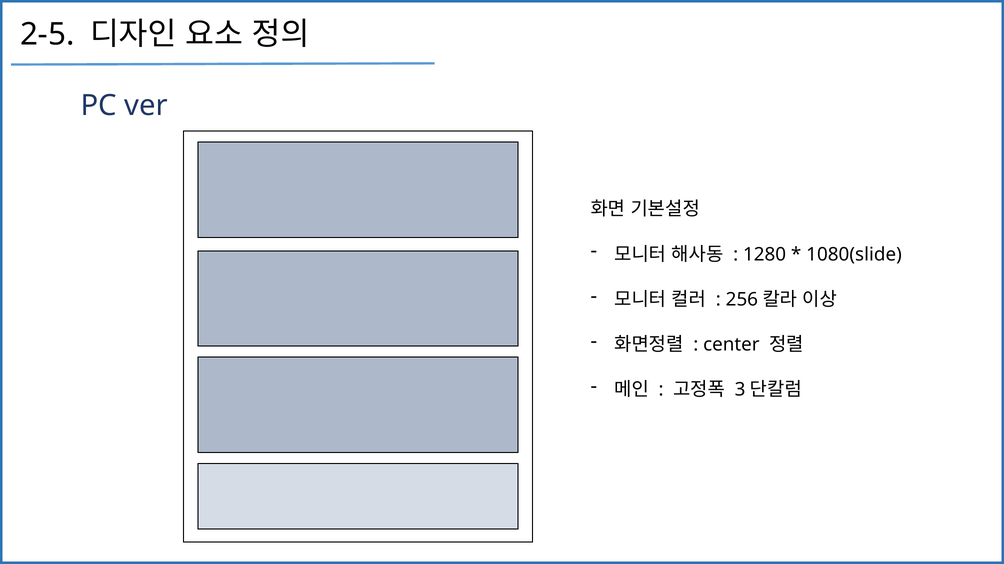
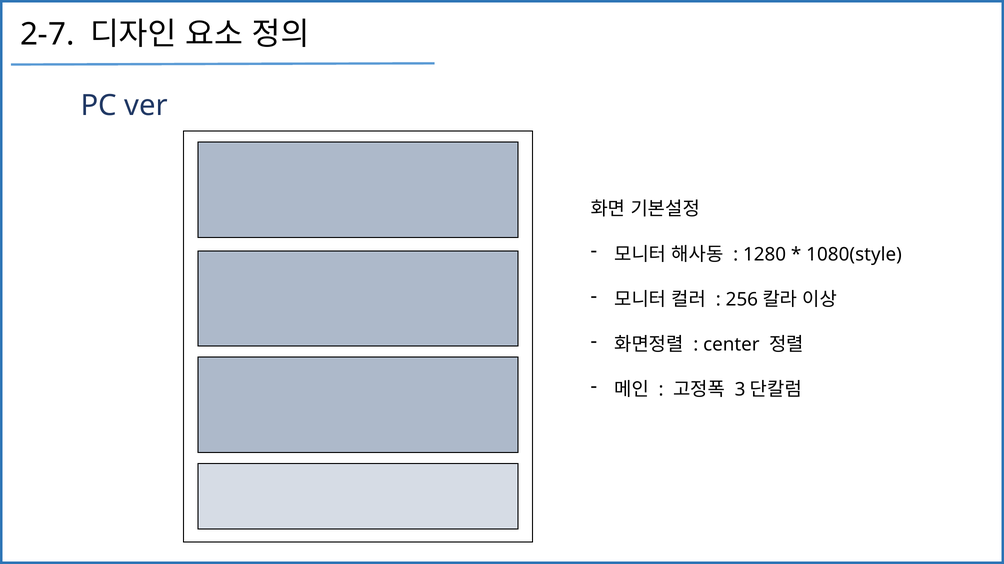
2-5: 2-5 -> 2-7
1080(slide: 1080(slide -> 1080(style
